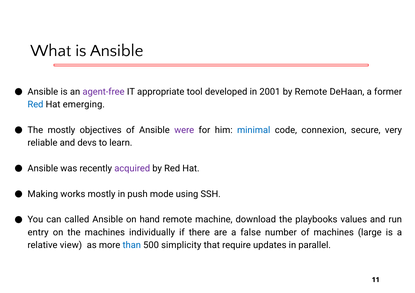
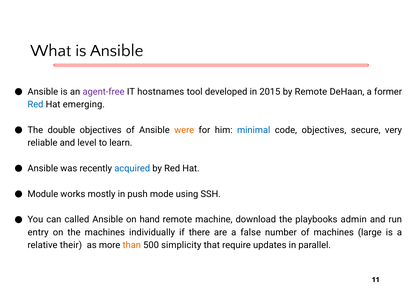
appropriate: appropriate -> hostnames
2001: 2001 -> 2015
The mostly: mostly -> double
were colour: purple -> orange
code connexion: connexion -> objectives
devs: devs -> level
acquired colour: purple -> blue
Making: Making -> Module
values: values -> admin
view: view -> their
than colour: blue -> orange
